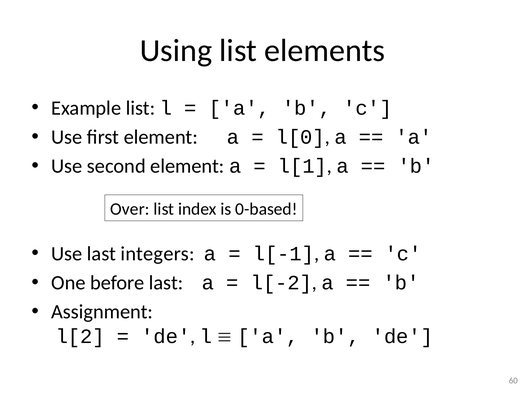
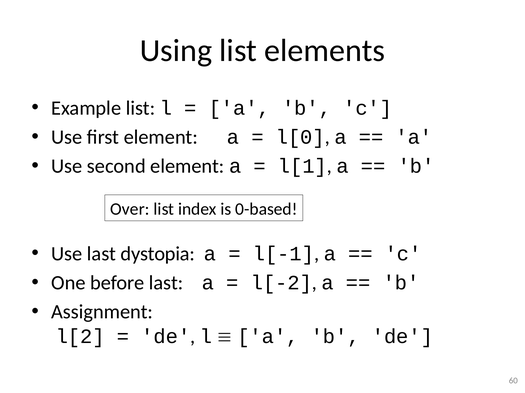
integers: integers -> dystopia
